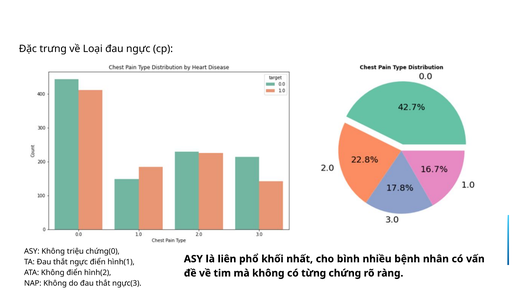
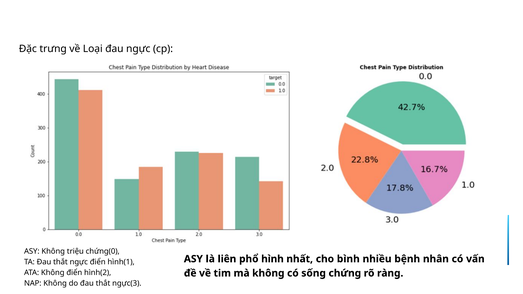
khối: khối -> hình
từng: từng -> sống
